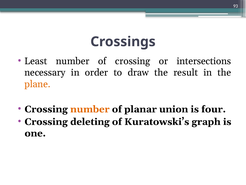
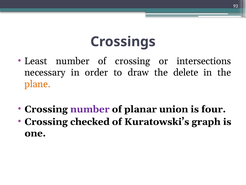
result: result -> delete
number at (90, 109) colour: orange -> purple
deleting: deleting -> checked
